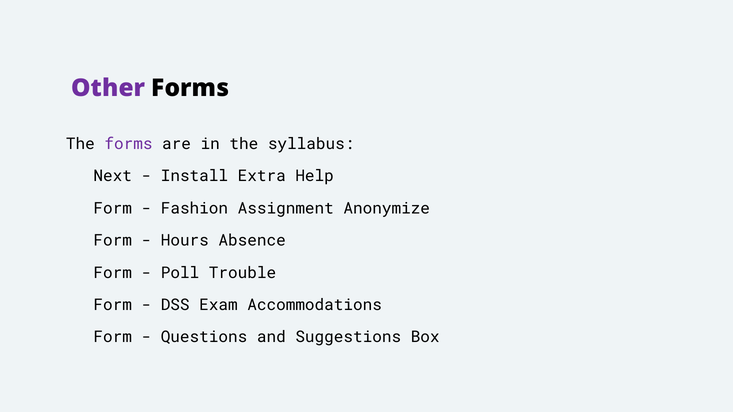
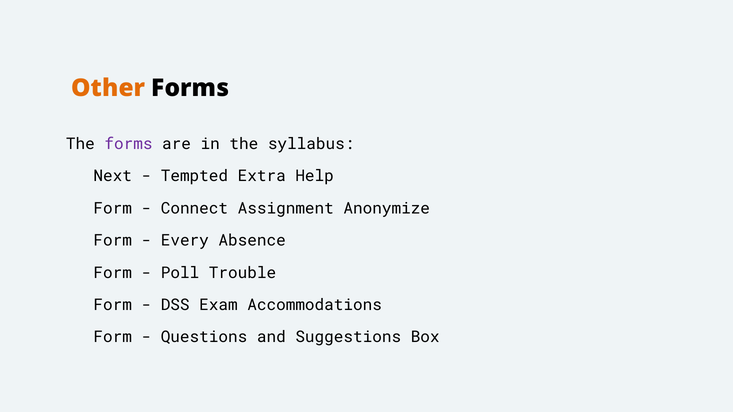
Other colour: purple -> orange
Install: Install -> Tempted
Fashion: Fashion -> Connect
Hours: Hours -> Every
